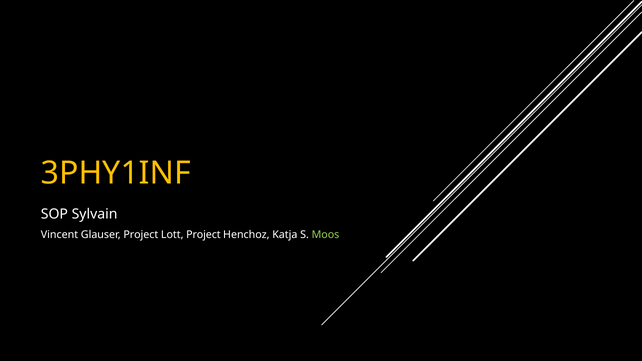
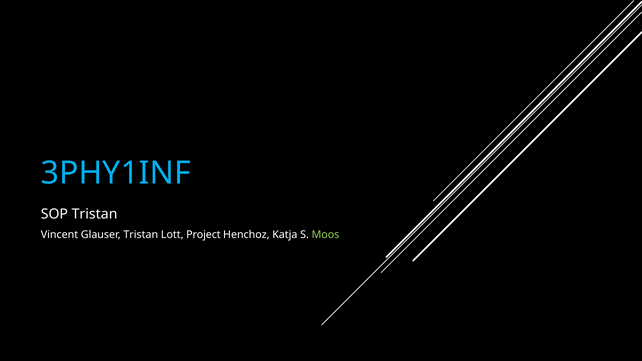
3PHY1INF colour: yellow -> light blue
SOP Sylvain: Sylvain -> Tristan
Glauser Project: Project -> Tristan
